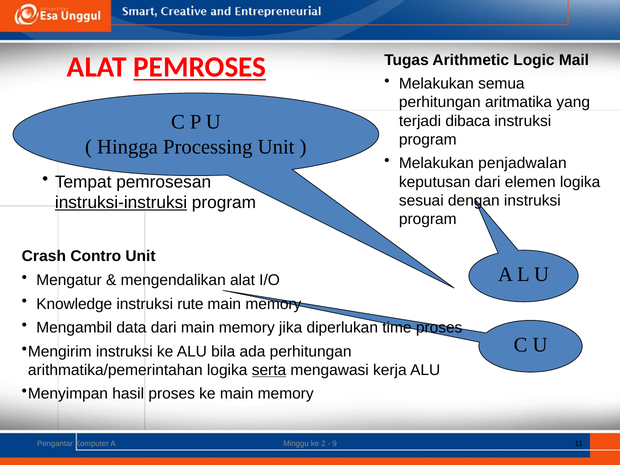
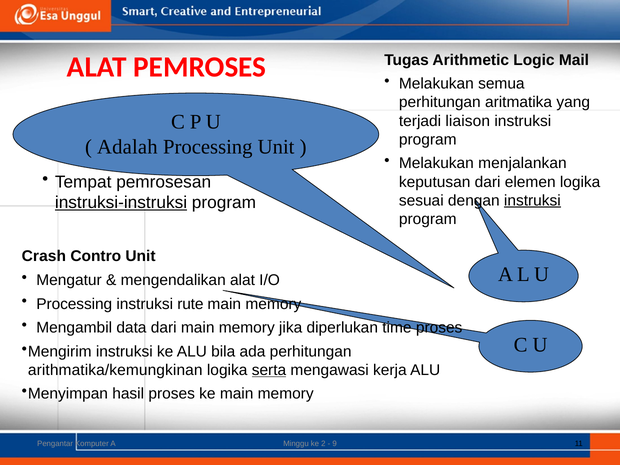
PEMROSES underline: present -> none
dibaca: dibaca -> liaison
Hingga: Hingga -> Adalah
penjadwalan: penjadwalan -> menjalankan
instruksi at (532, 201) underline: none -> present
Knowledge at (74, 304): Knowledge -> Processing
arithmatika/pemerintahan: arithmatika/pemerintahan -> arithmatika/kemungkinan
